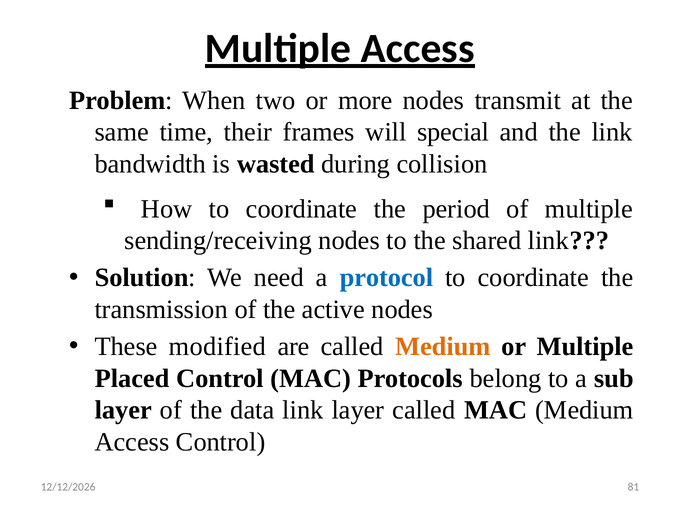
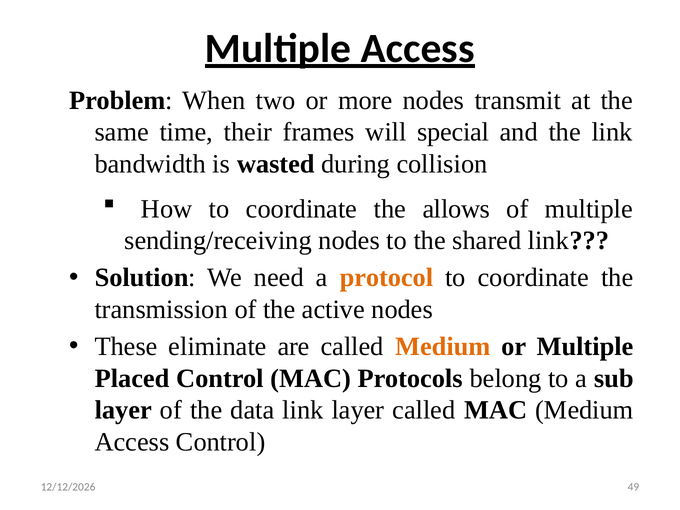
period: period -> allows
protocol colour: blue -> orange
modified: modified -> eliminate
81: 81 -> 49
